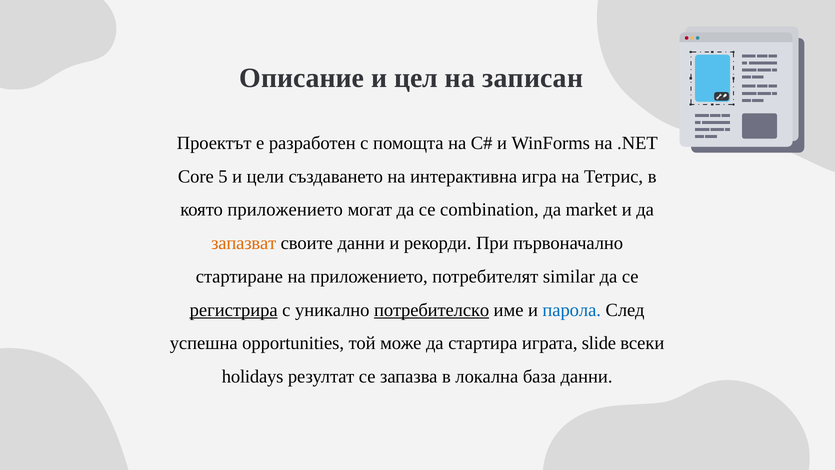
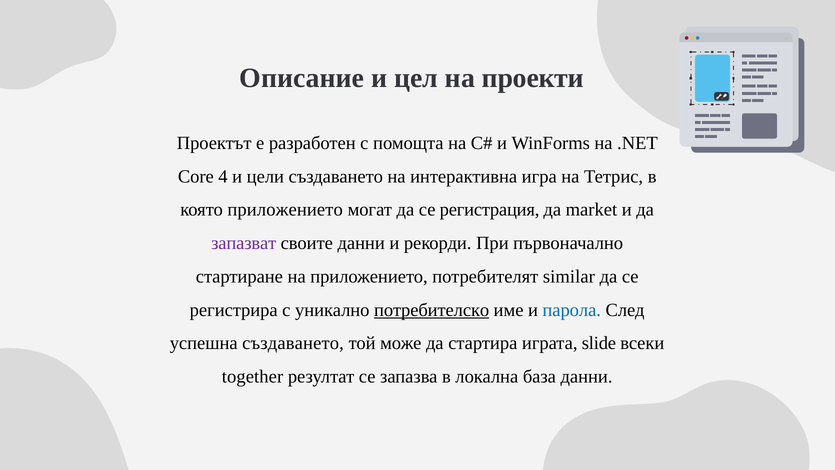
записан: записан -> проекти
5: 5 -> 4
combination: combination -> регистрация
запазват colour: orange -> purple
регистрира underline: present -> none
успешна opportunities: opportunities -> създаването
holidays: holidays -> together
